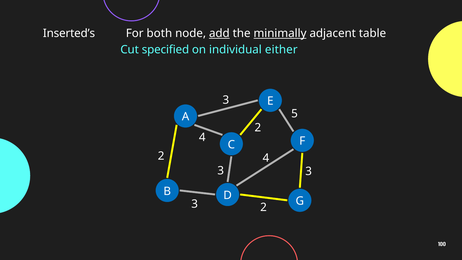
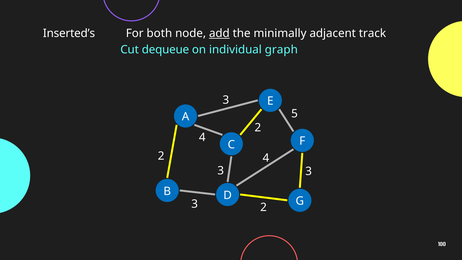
minimally underline: present -> none
table: table -> track
specified: specified -> dequeue
either: either -> graph
